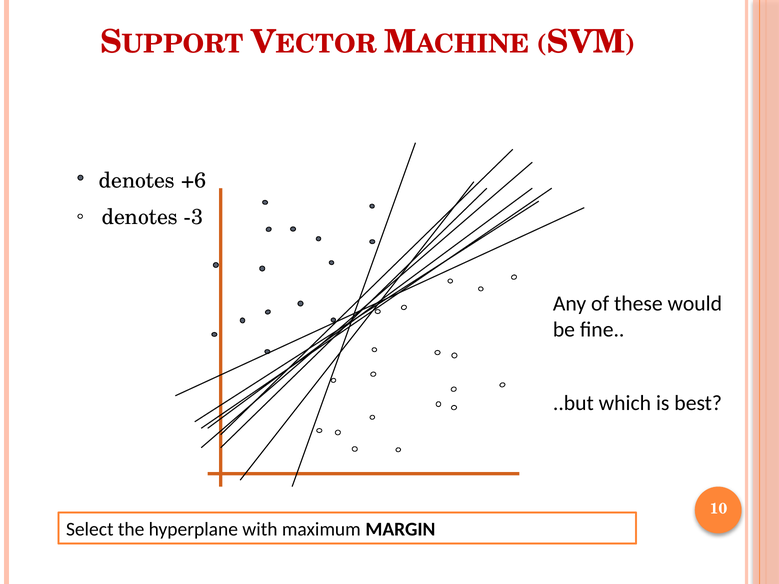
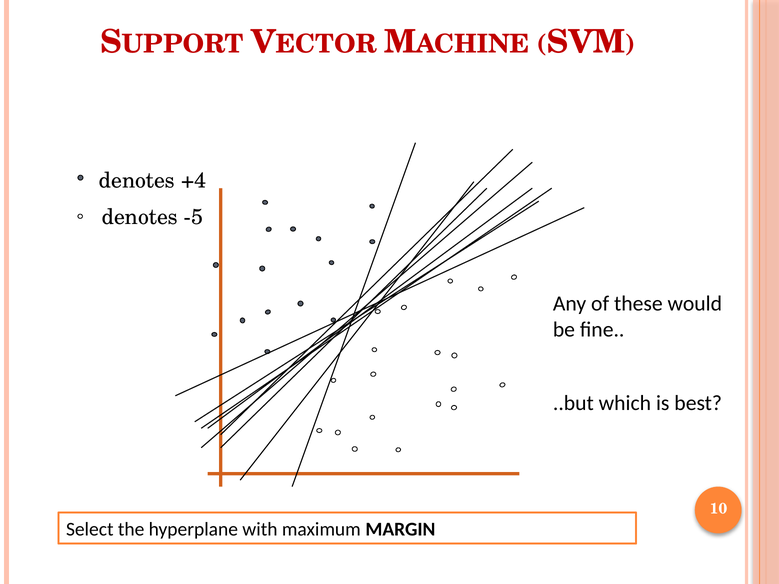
+6: +6 -> +4
-3: -3 -> -5
